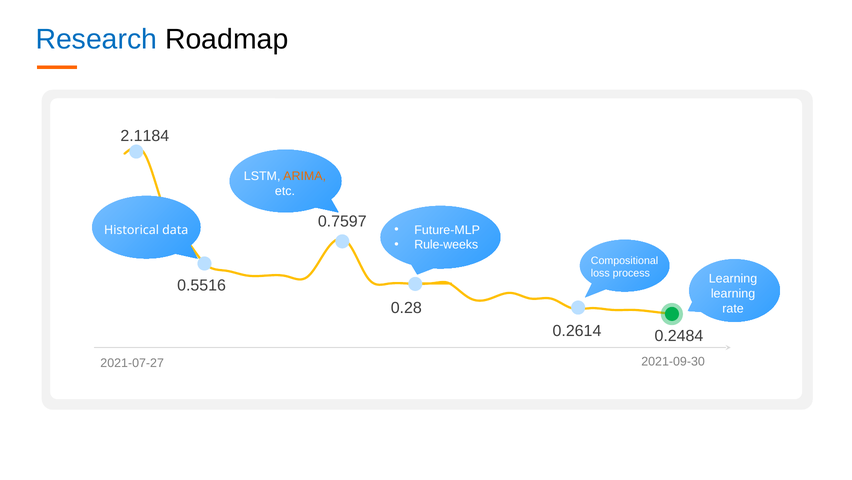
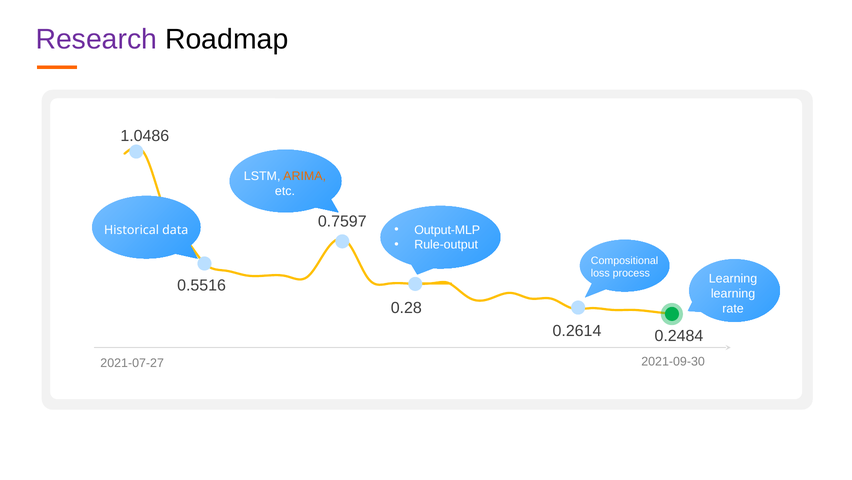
Research colour: blue -> purple
2.1184: 2.1184 -> 1.0486
Future-MLP: Future-MLP -> Output-MLP
Rule-weeks: Rule-weeks -> Rule-output
